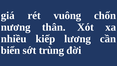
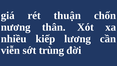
vuông: vuông -> thuận
biển: biển -> viễn
